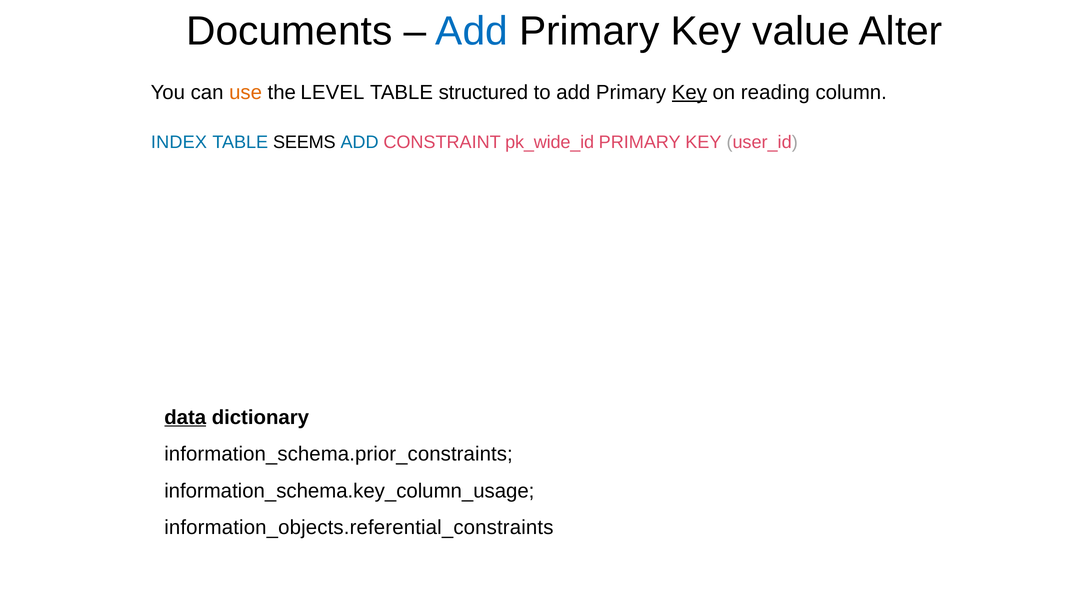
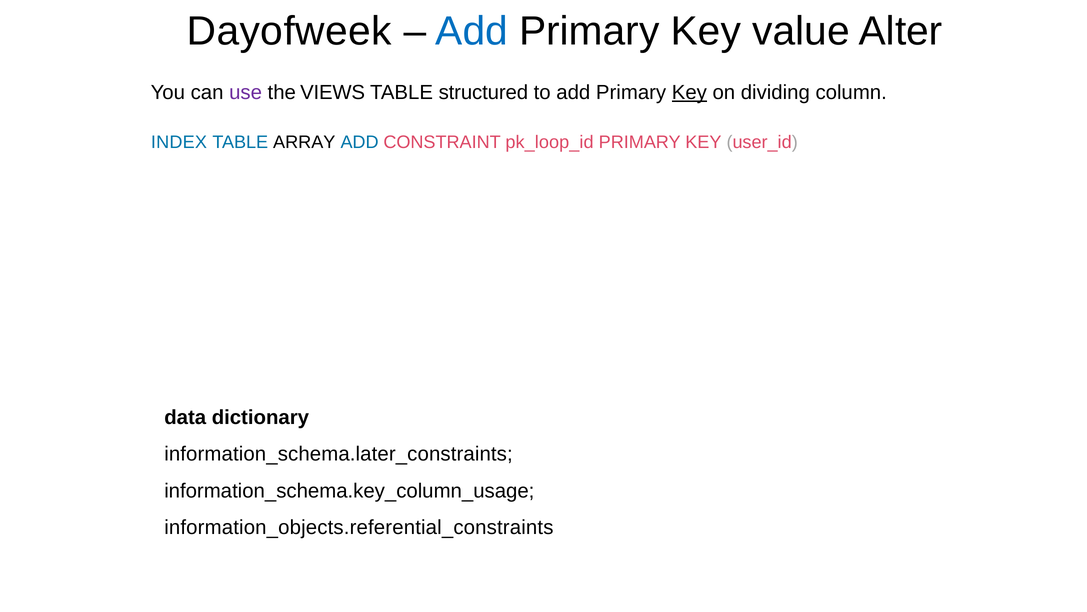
Documents: Documents -> Dayofweek
use colour: orange -> purple
LEVEL: LEVEL -> VIEWS
reading: reading -> dividing
SEEMS: SEEMS -> ARRAY
pk_wide_id: pk_wide_id -> pk_loop_id
data underline: present -> none
information_schema.prior_constraints: information_schema.prior_constraints -> information_schema.later_constraints
